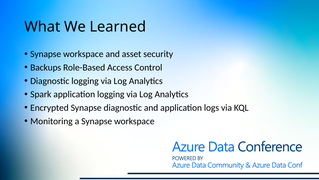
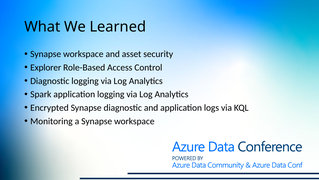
Backups: Backups -> Explorer
